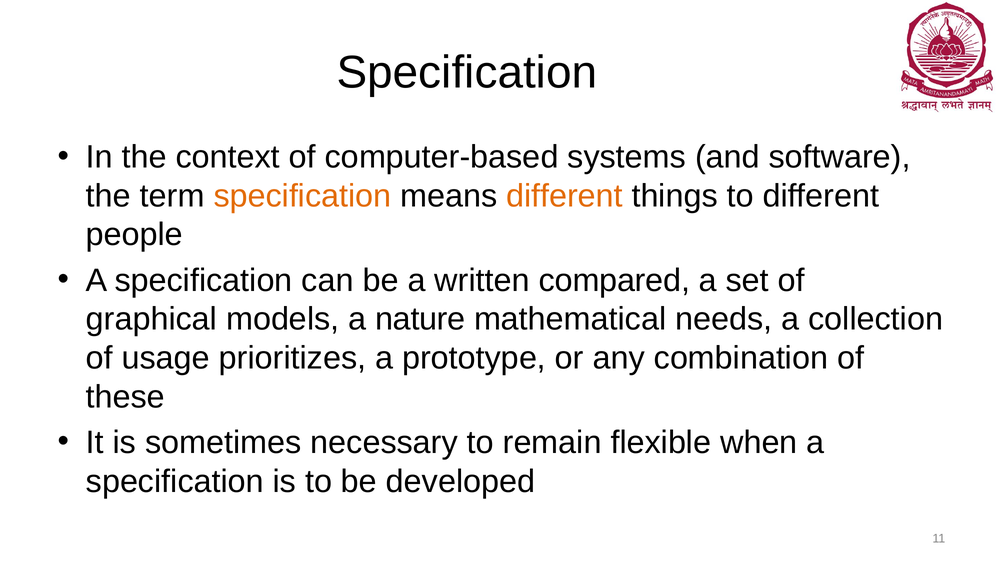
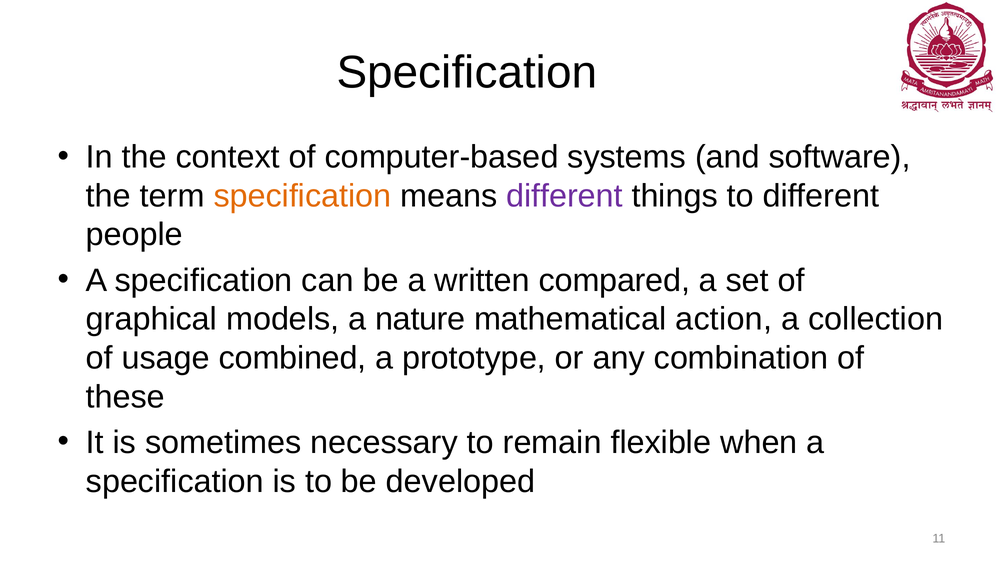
different at (565, 196) colour: orange -> purple
needs: needs -> action
prioritizes: prioritizes -> combined
